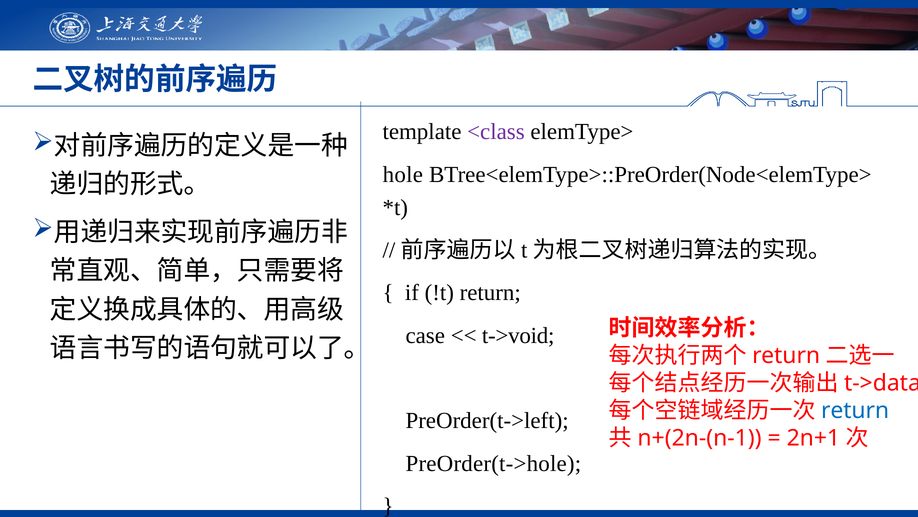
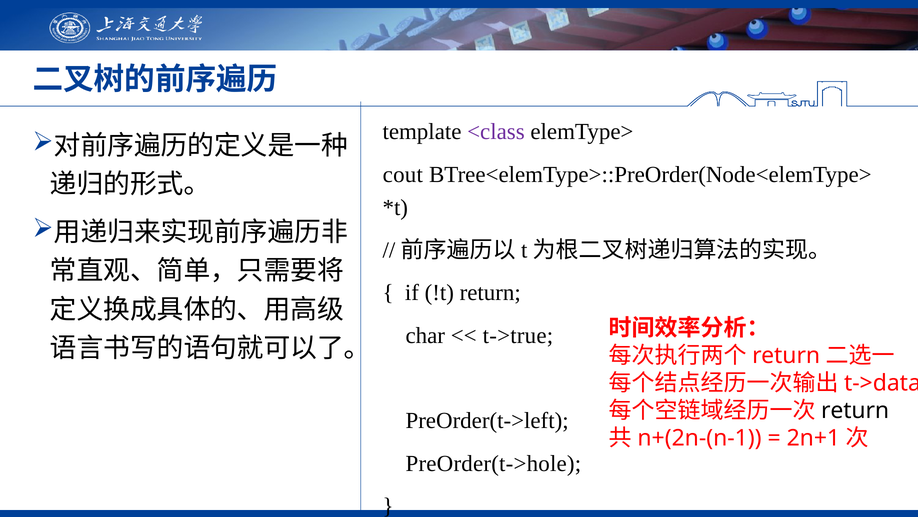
hole: hole -> cout
case: case -> char
t->void: t->void -> t->true
return at (855, 410) colour: blue -> black
